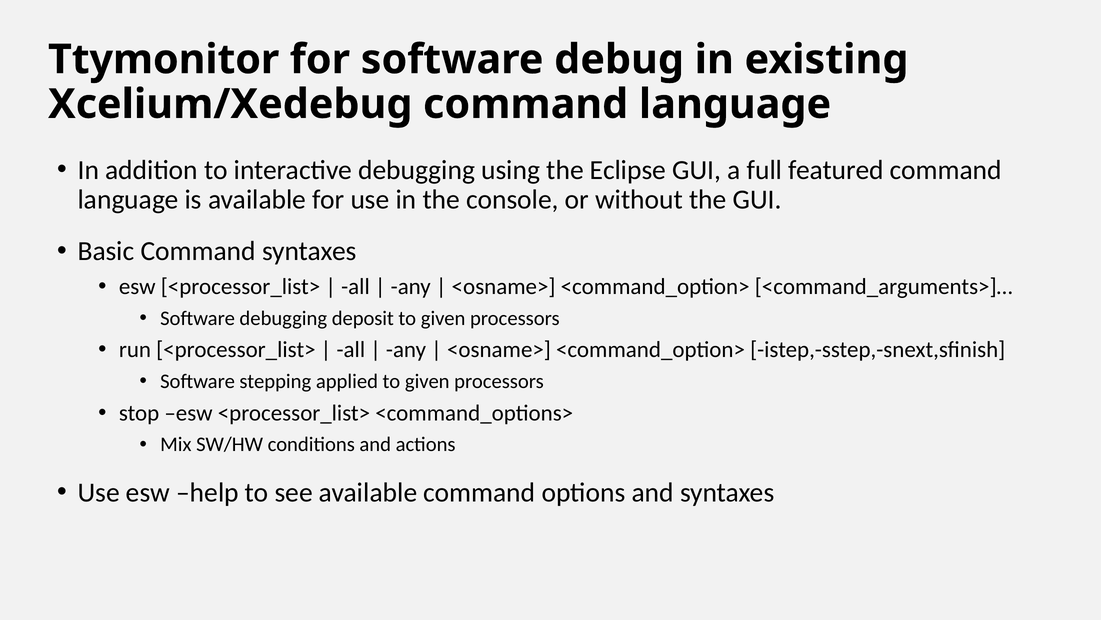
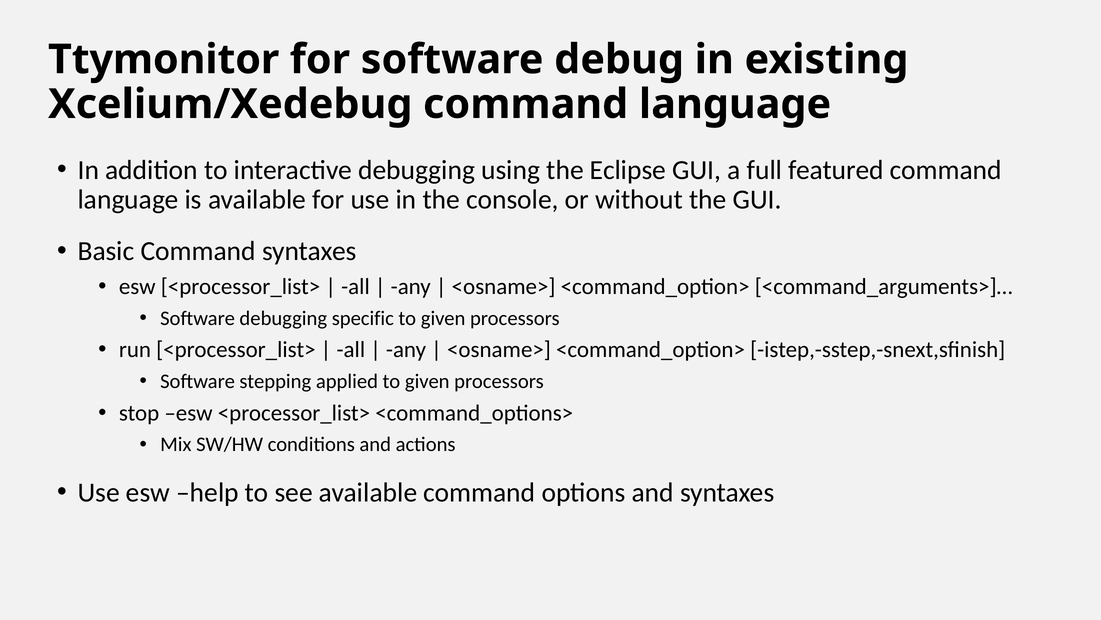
deposit: deposit -> specific
